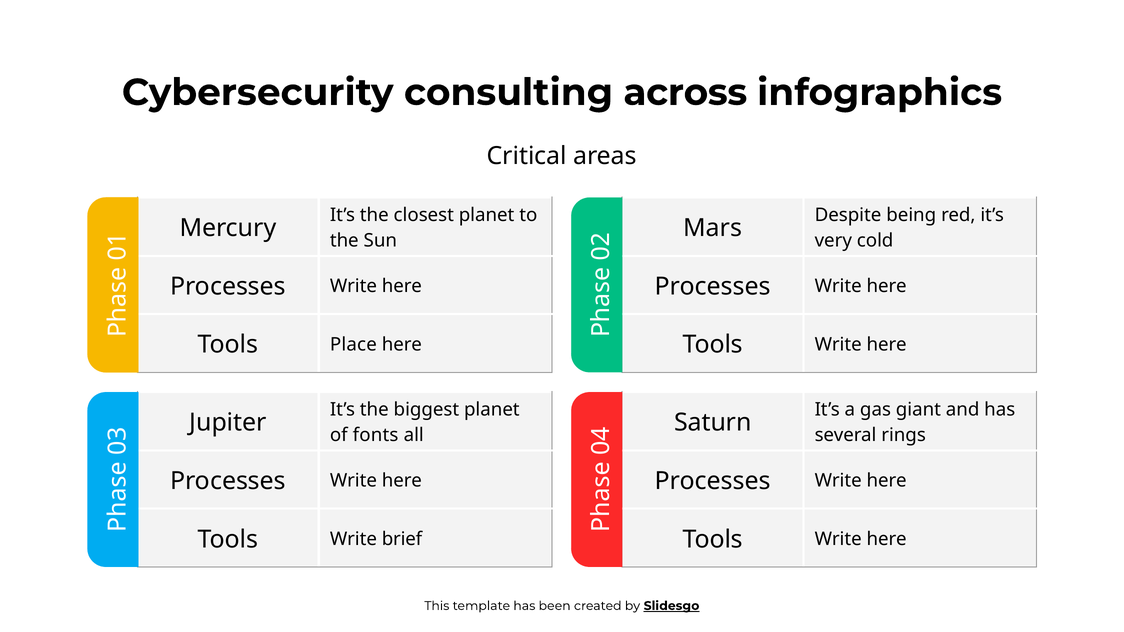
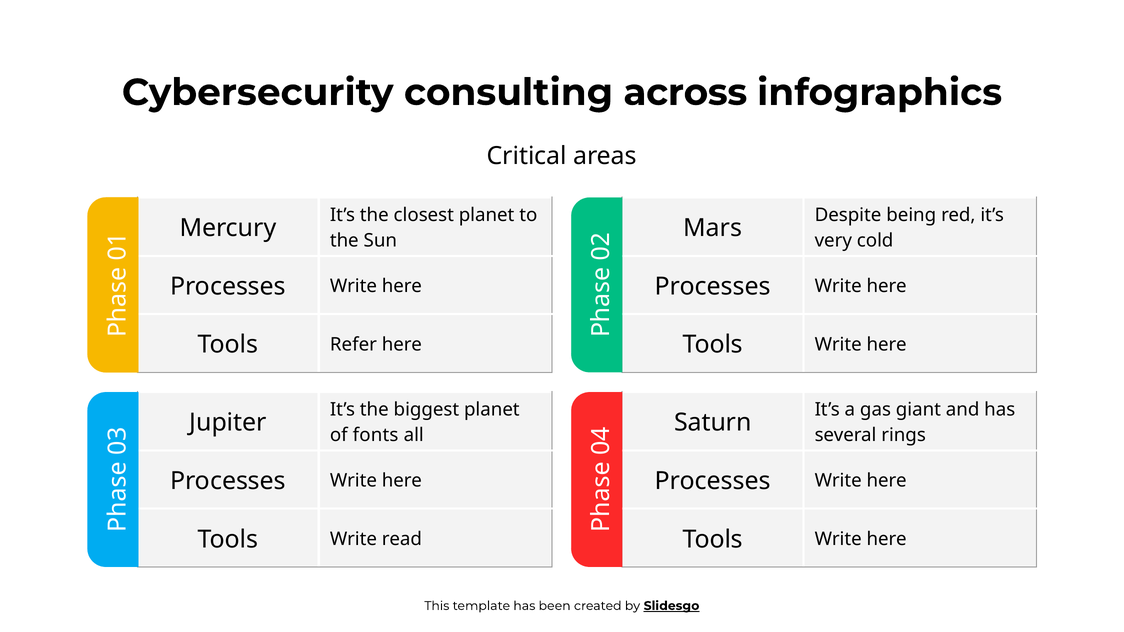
Place: Place -> Refer
brief: brief -> read
